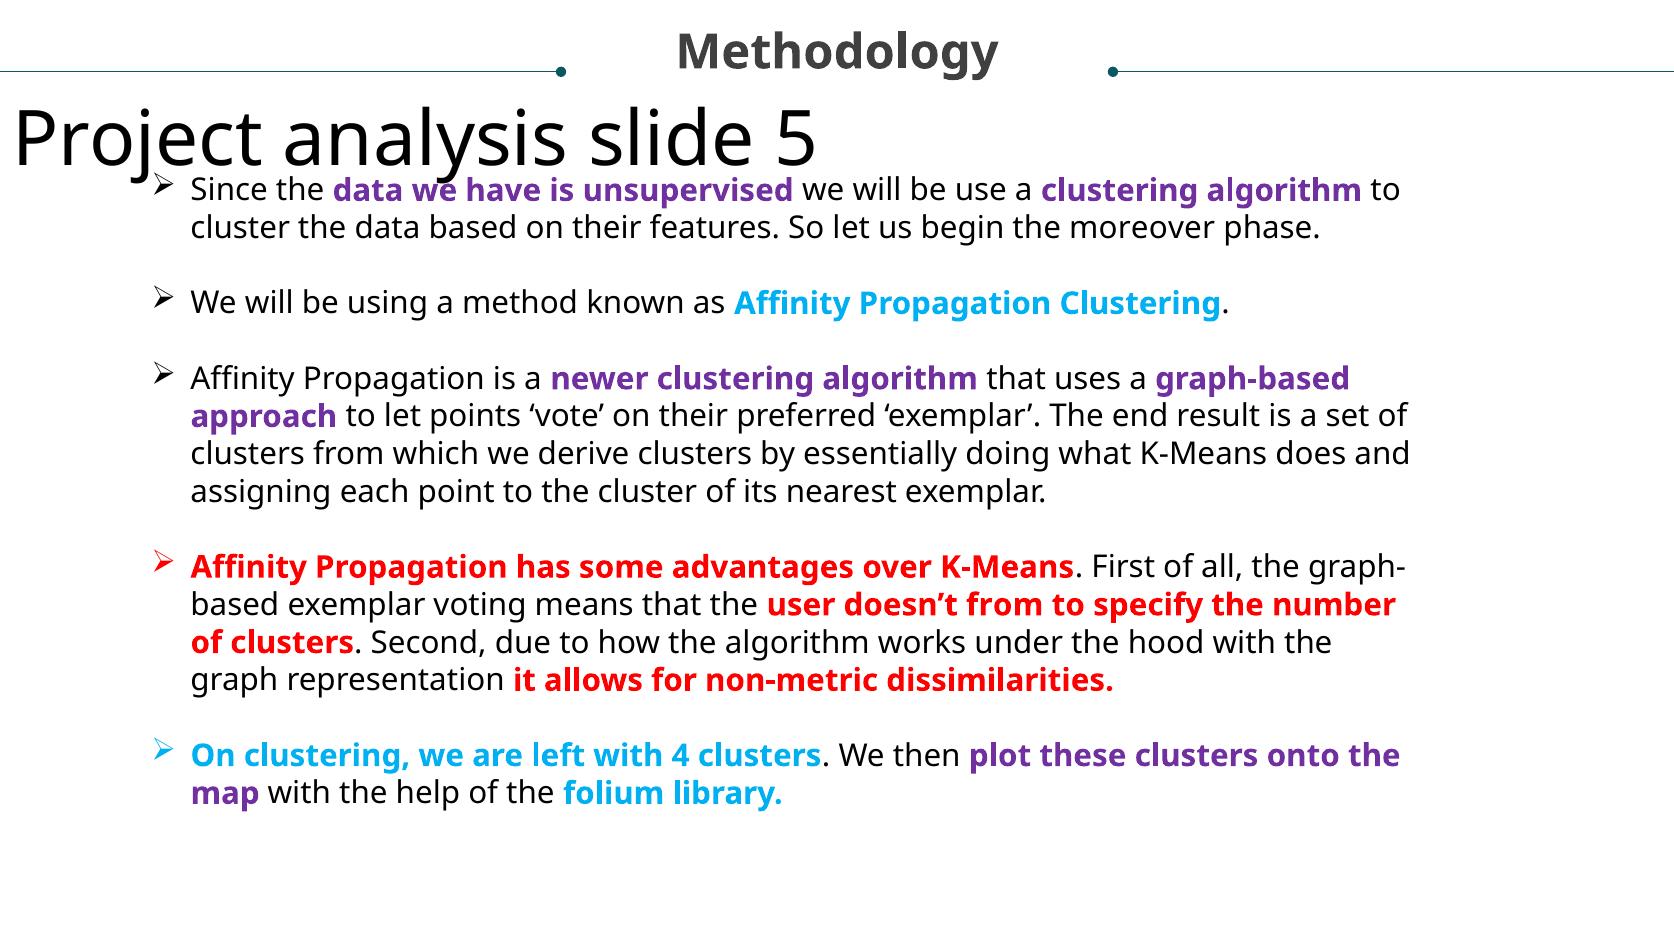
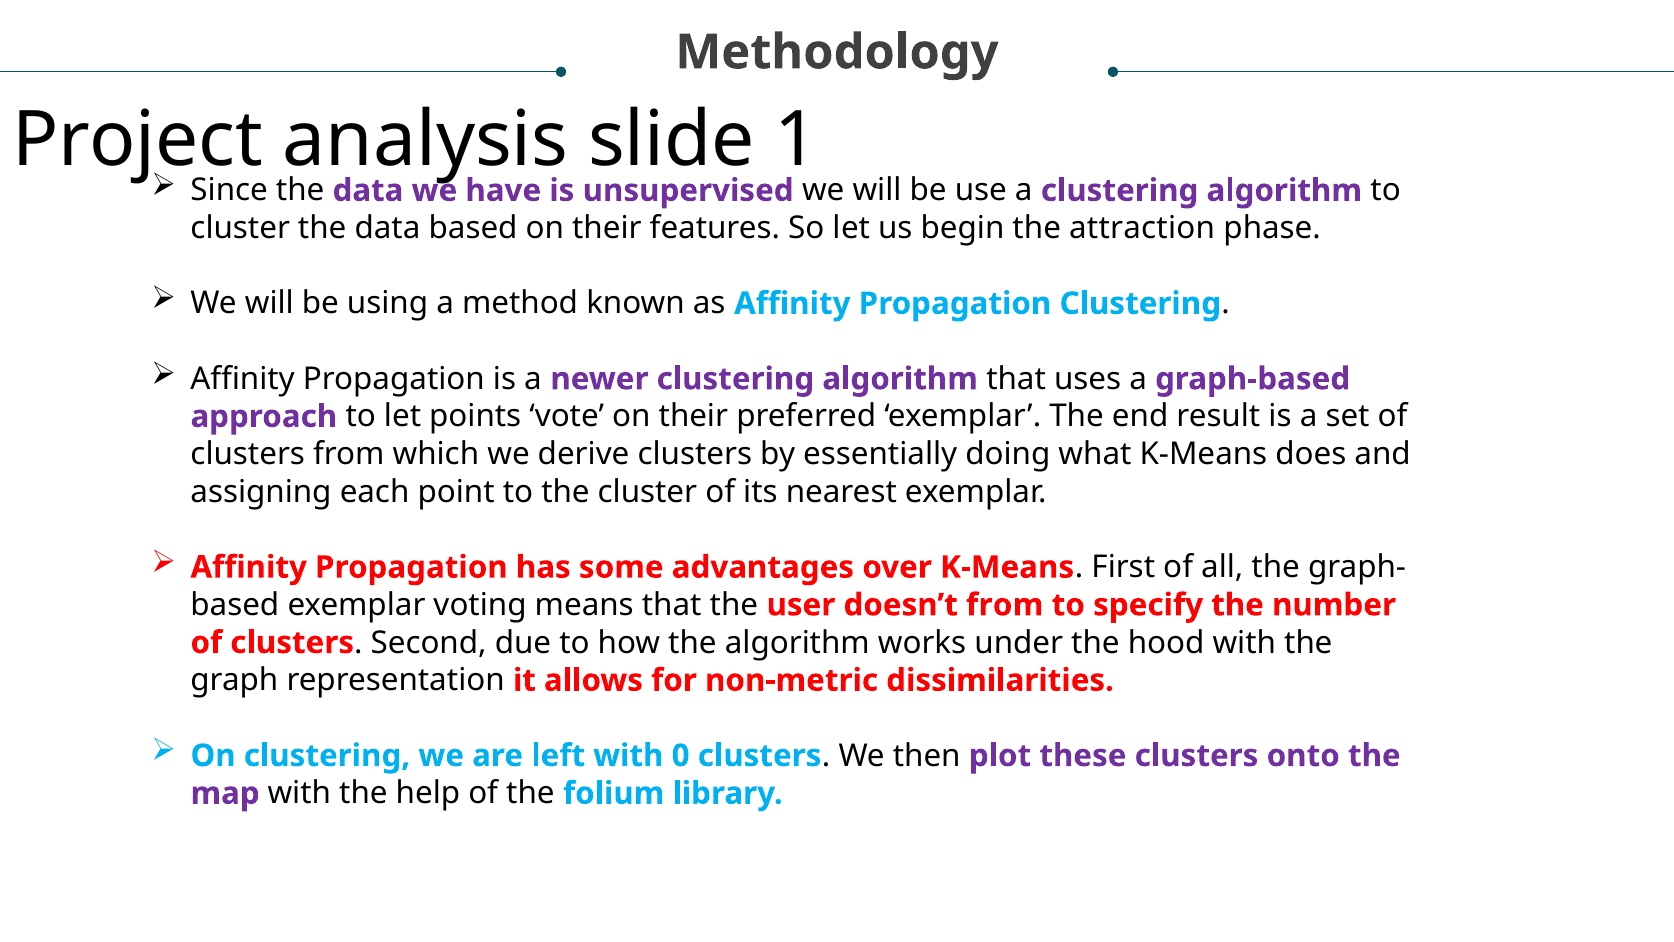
5: 5 -> 1
moreover: moreover -> attraction
4: 4 -> 0
